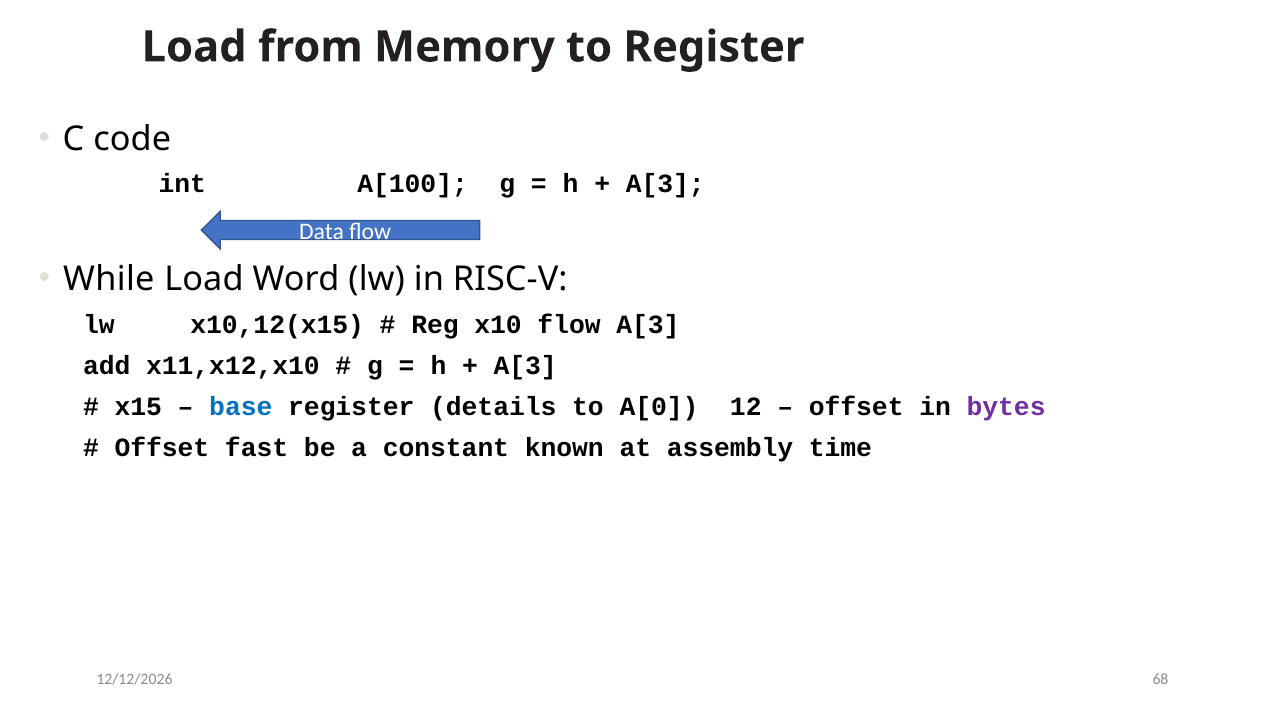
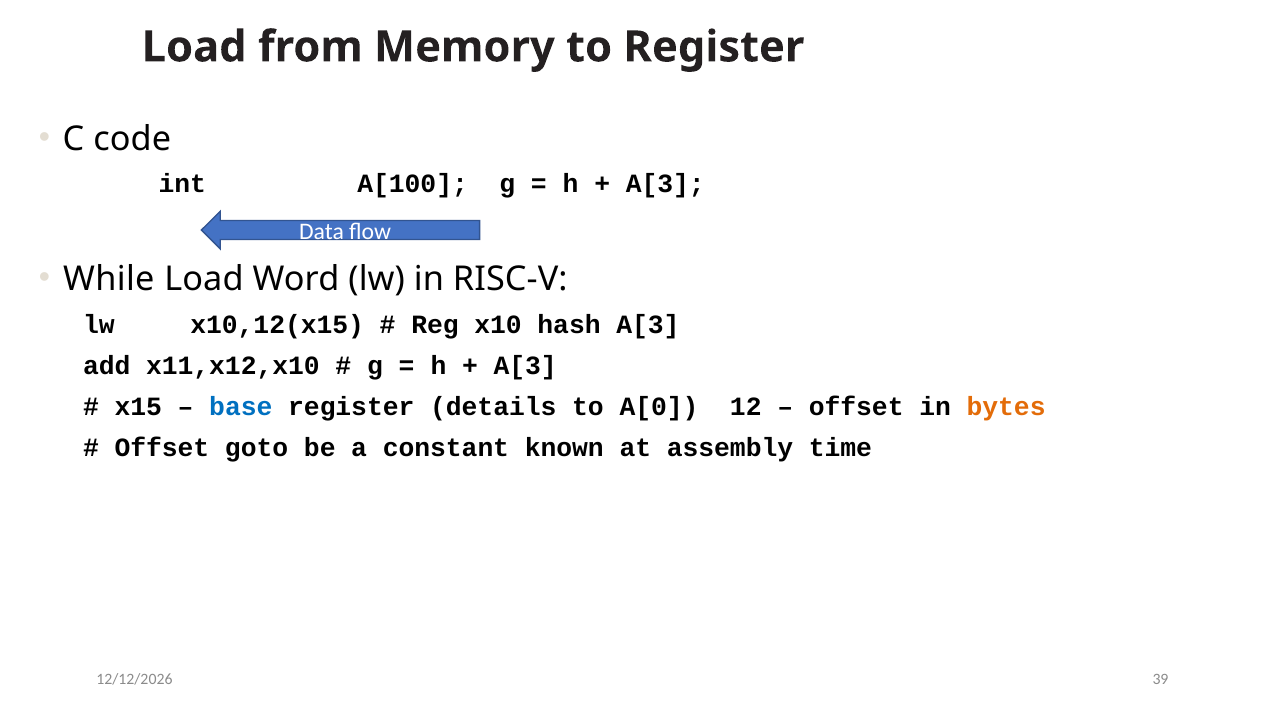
x10 flow: flow -> hash
bytes colour: purple -> orange
fast: fast -> goto
68: 68 -> 39
